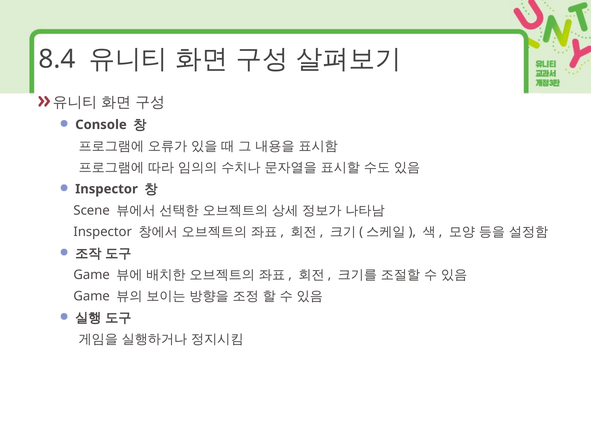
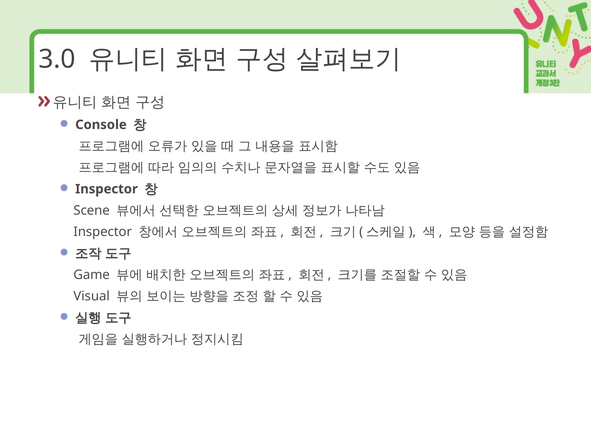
8.4: 8.4 -> 3.0
Game at (92, 296): Game -> Visual
